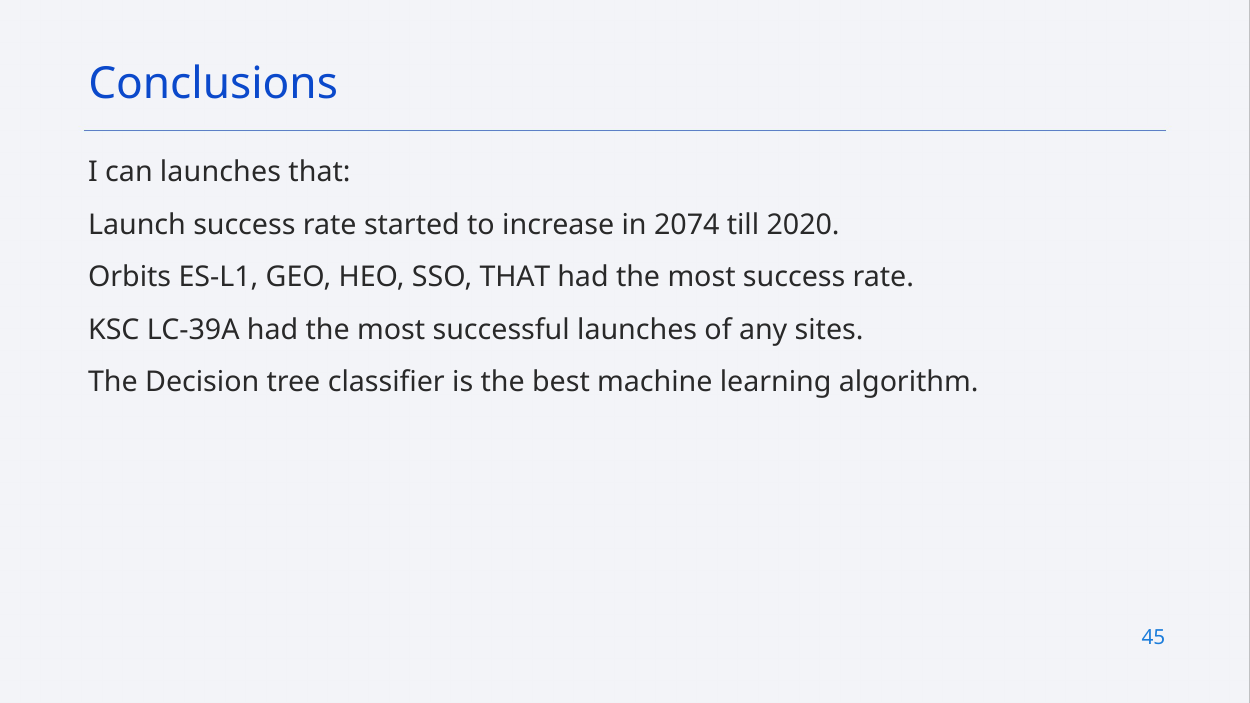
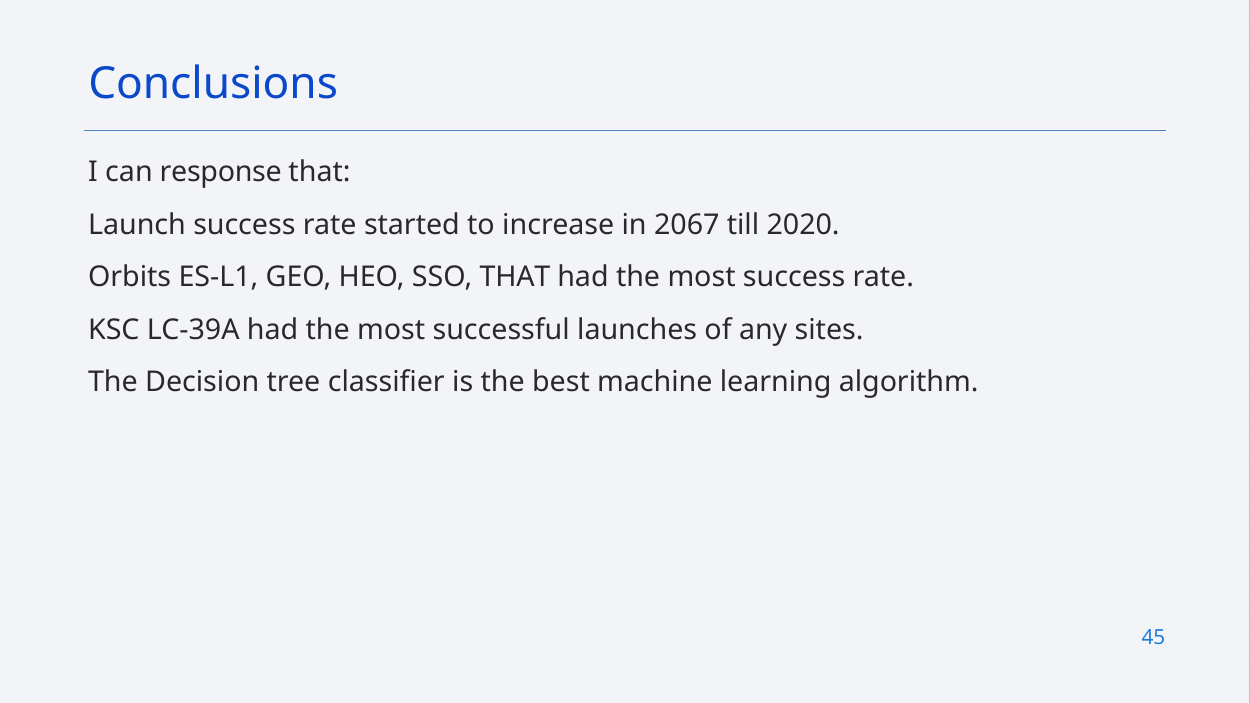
can launches: launches -> response
2074: 2074 -> 2067
